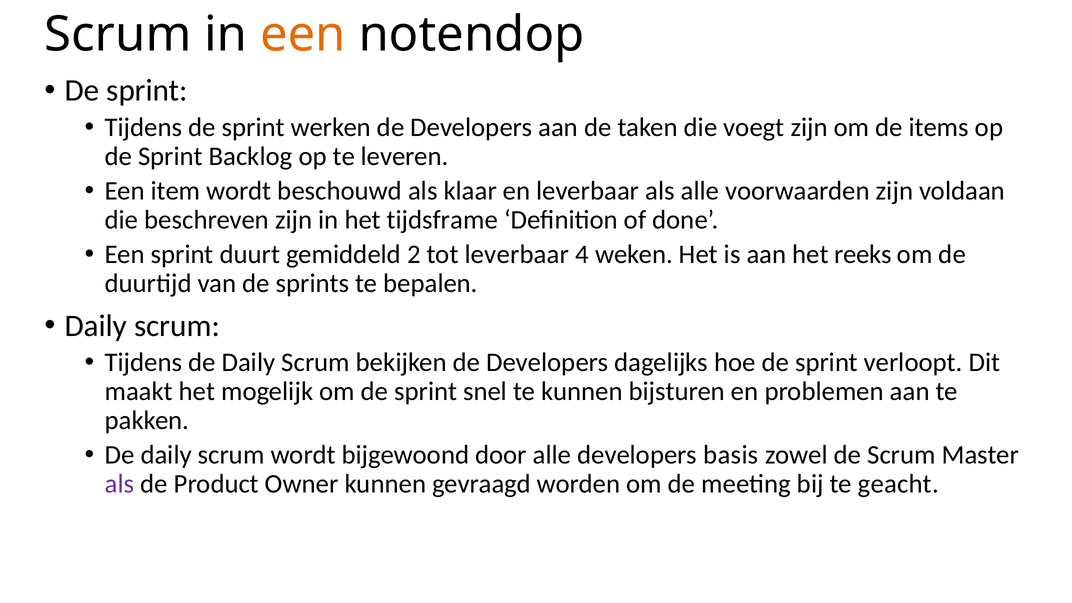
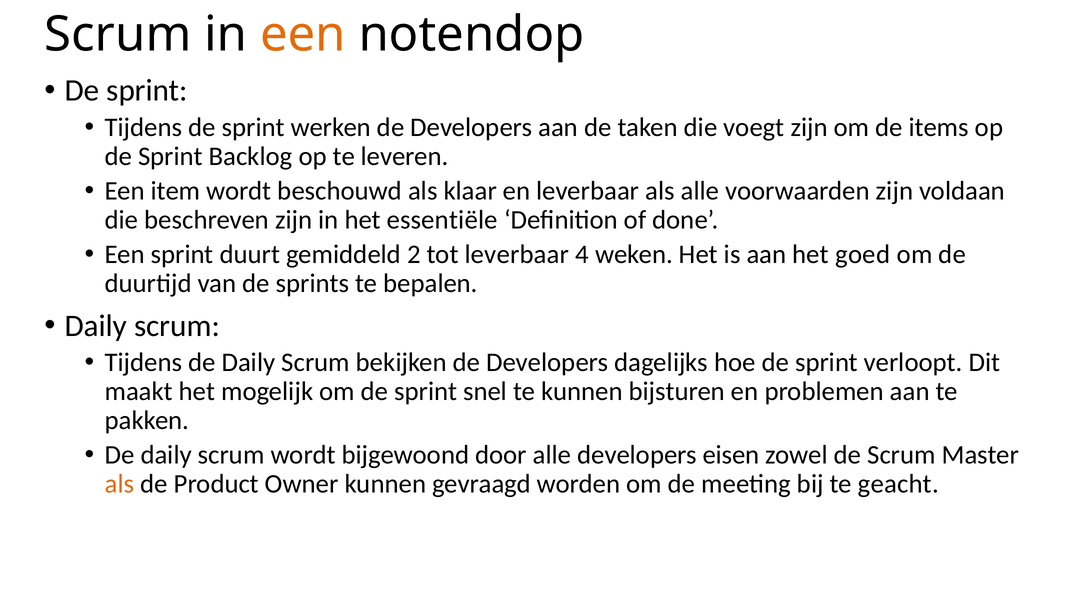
tijdsframe: tijdsframe -> essentiële
reeks: reeks -> goed
basis: basis -> eisen
als at (119, 484) colour: purple -> orange
